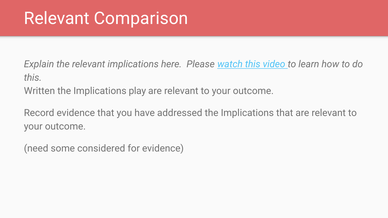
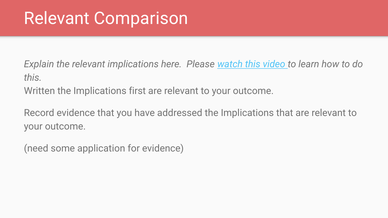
play: play -> first
considered: considered -> application
